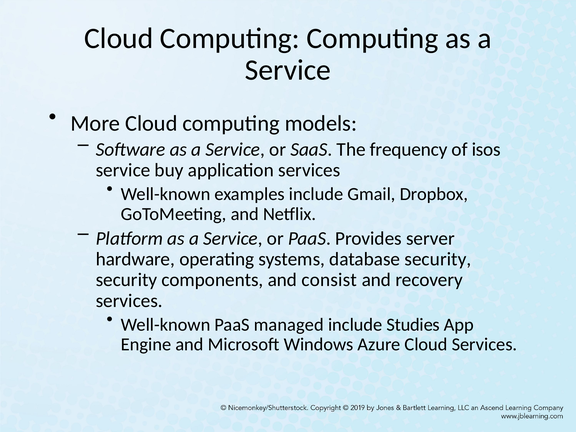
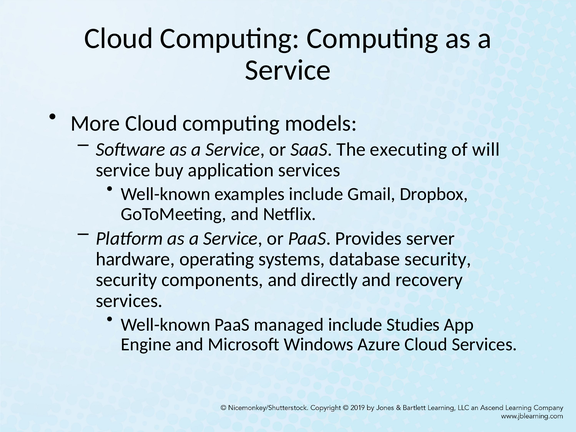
frequency: frequency -> executing
isos: isos -> will
consist: consist -> directly
